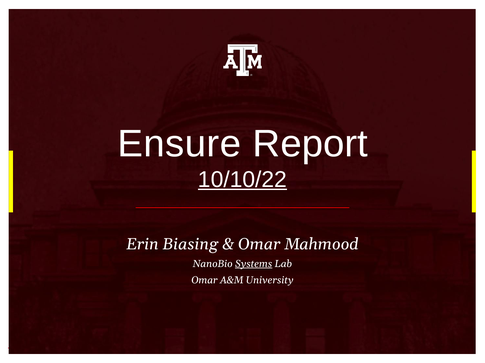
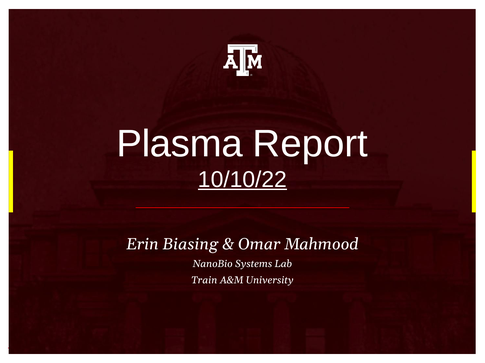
Ensure: Ensure -> Plasma
Systems underline: present -> none
Omar at (204, 281): Omar -> Train
